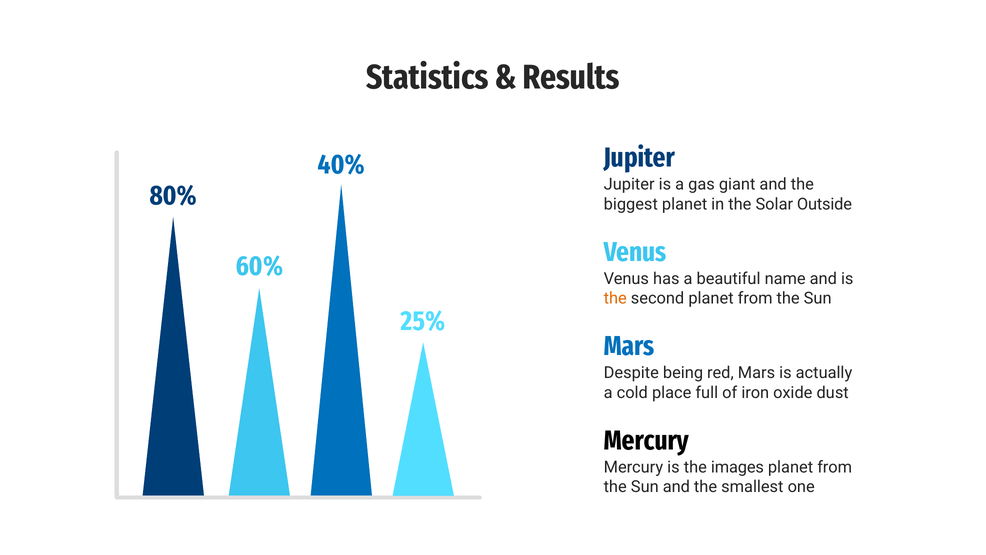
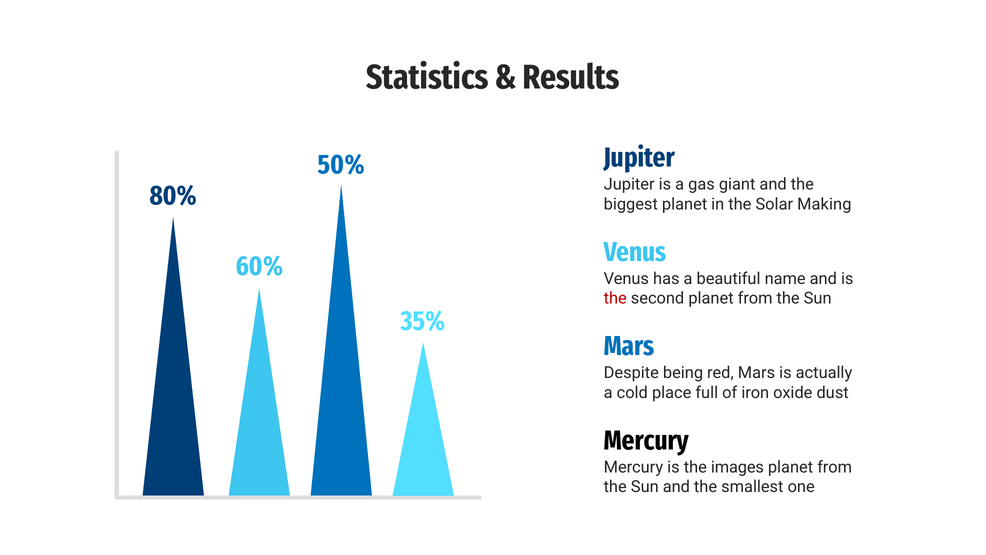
40%: 40% -> 50%
Outside: Outside -> Making
the at (615, 298) colour: orange -> red
25%: 25% -> 35%
